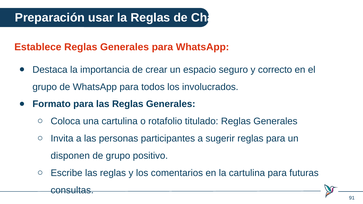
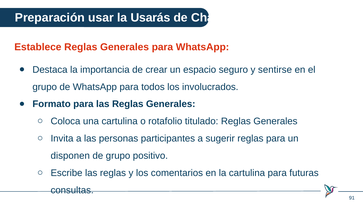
la Reglas: Reglas -> Usarás
correcto: correcto -> sentirse
